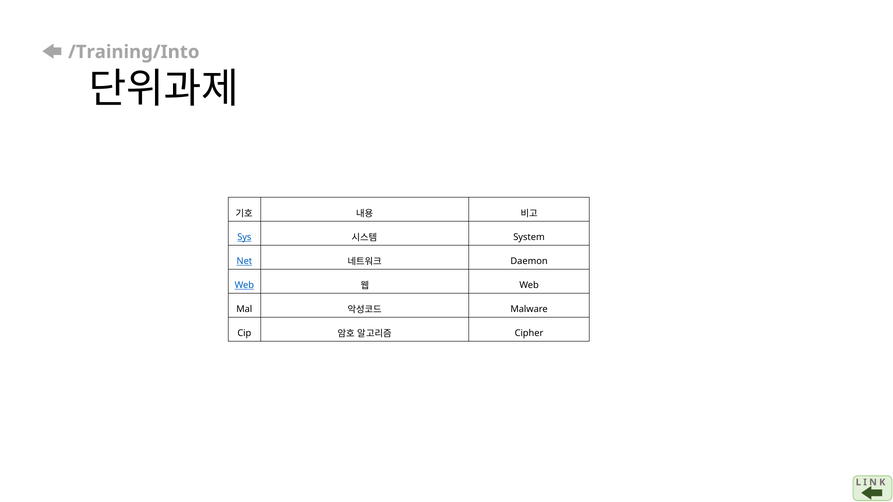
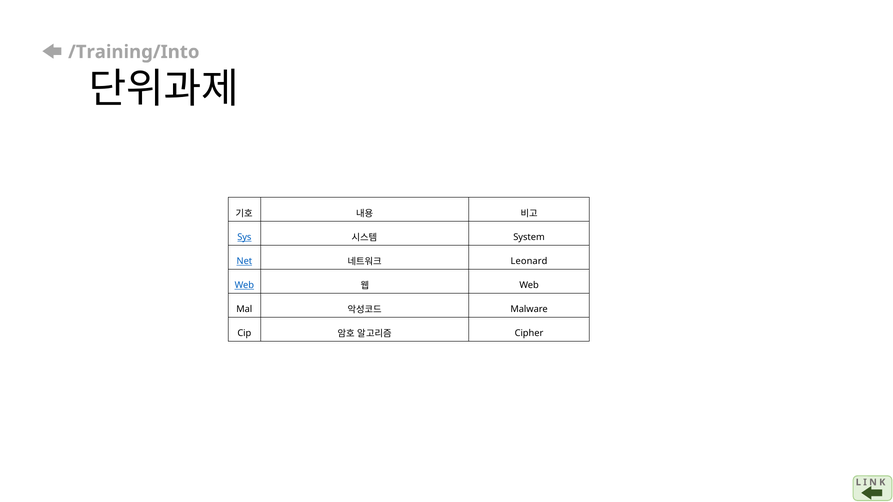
Daemon: Daemon -> Leonard
